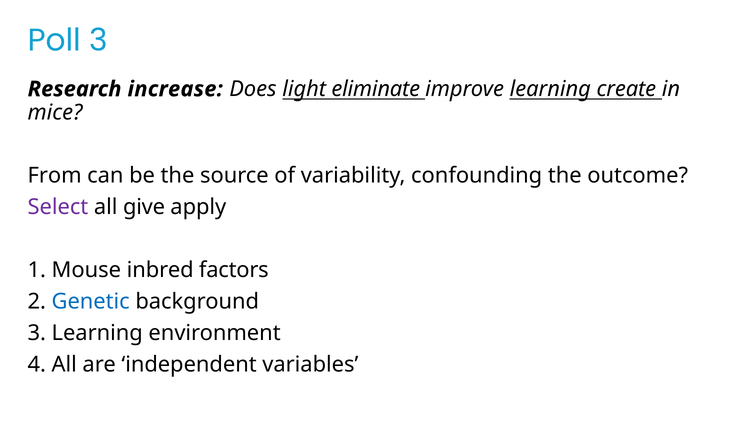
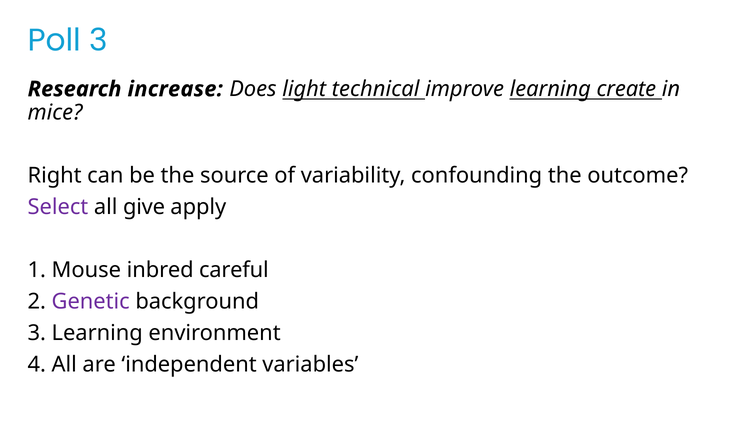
eliminate: eliminate -> technical
From: From -> Right
factors: factors -> careful
Genetic colour: blue -> purple
